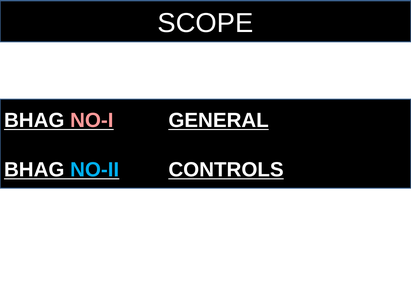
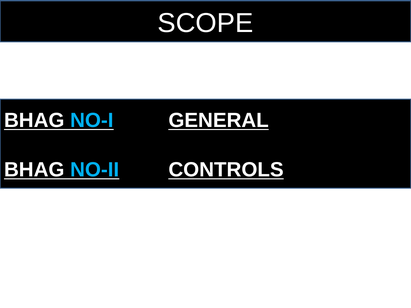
NO-I colour: pink -> light blue
